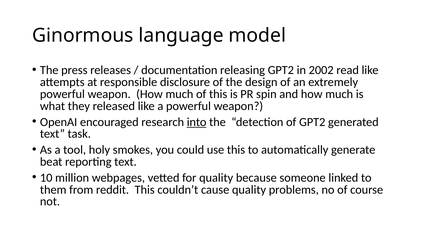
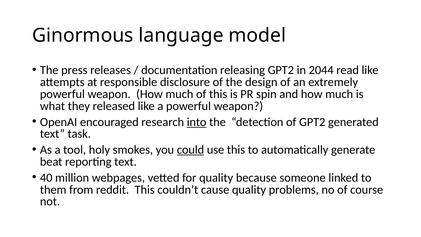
2002: 2002 -> 2044
could underline: none -> present
10: 10 -> 40
